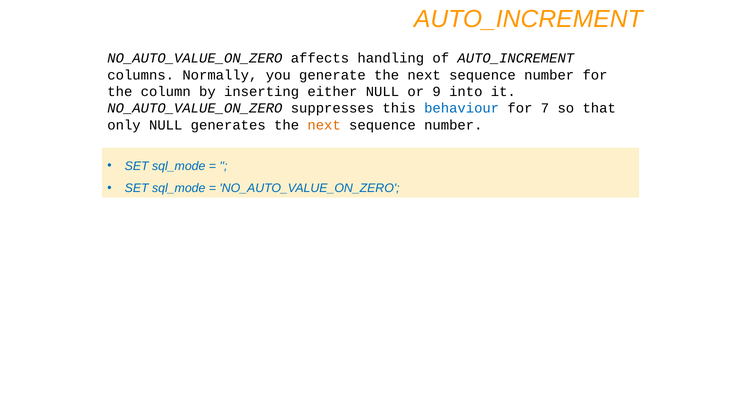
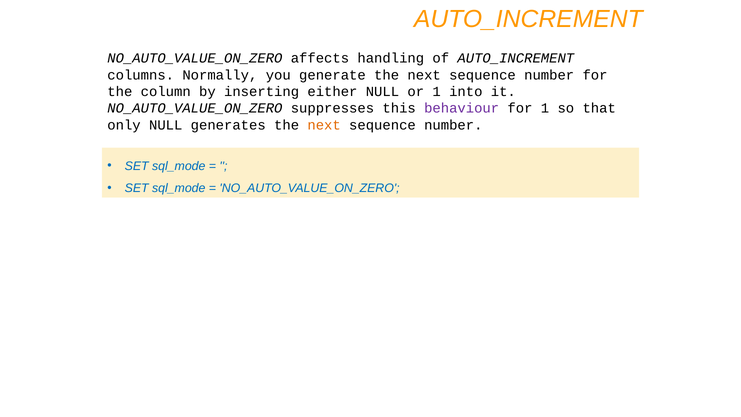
or 9: 9 -> 1
behaviour colour: blue -> purple
for 7: 7 -> 1
